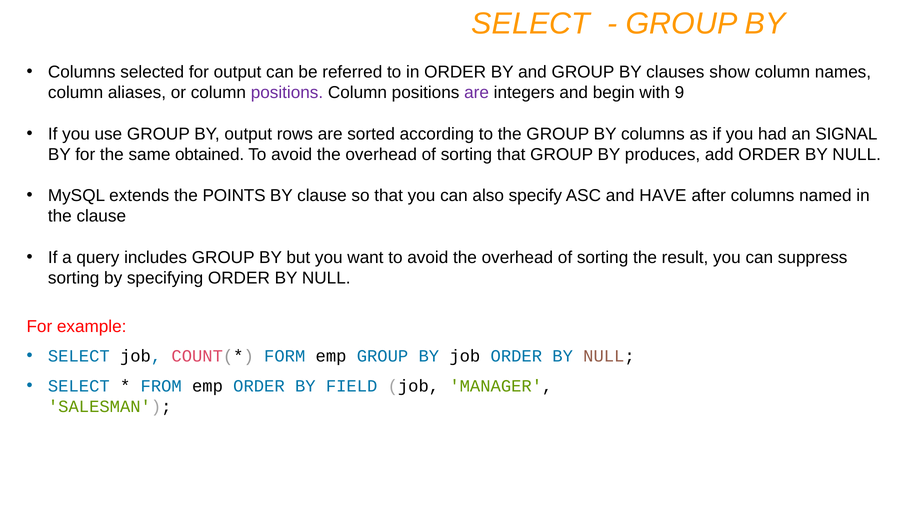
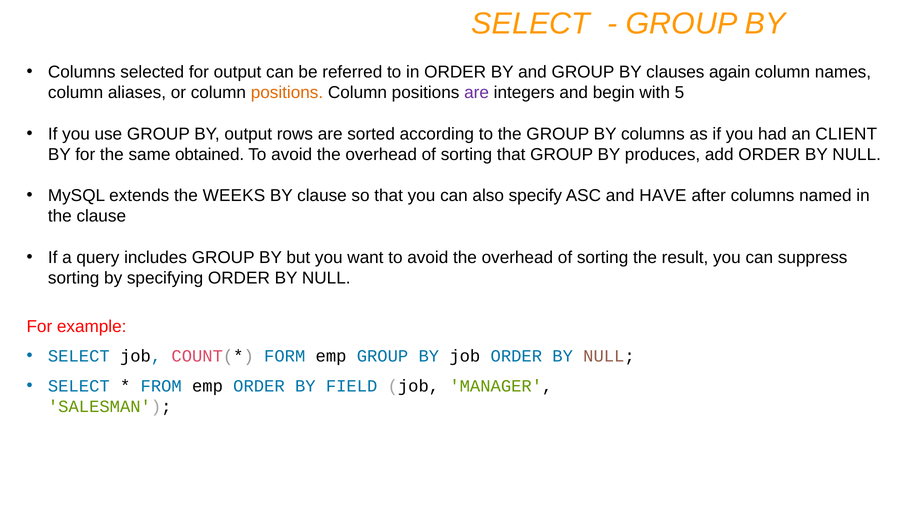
show: show -> again
positions at (287, 93) colour: purple -> orange
9: 9 -> 5
SIGNAL: SIGNAL -> CLIENT
POINTS: POINTS -> WEEKS
